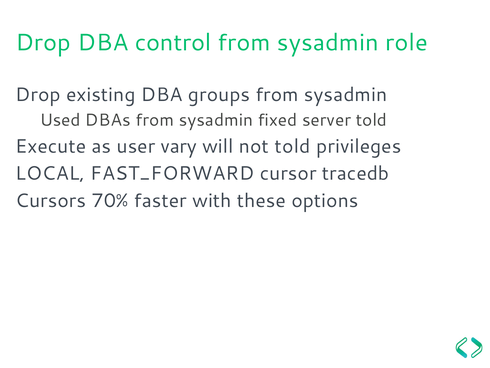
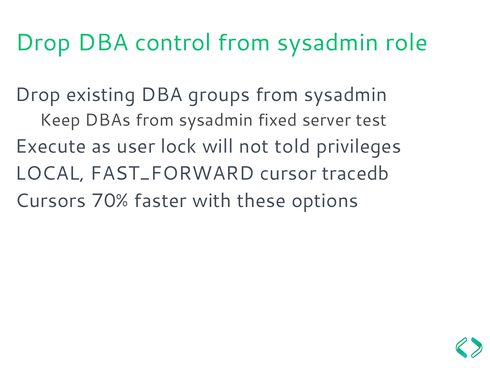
Used: Used -> Keep
server told: told -> test
vary: vary -> lock
